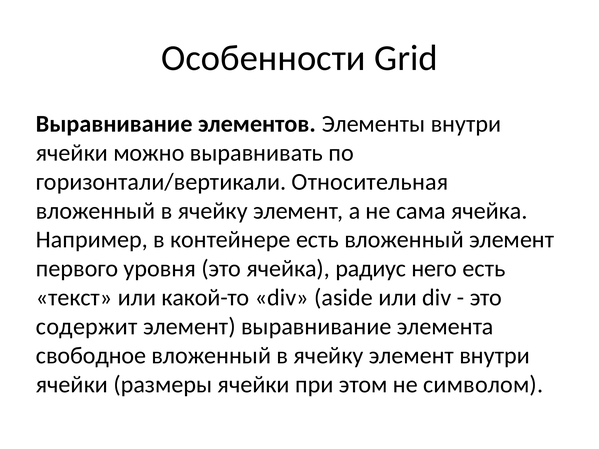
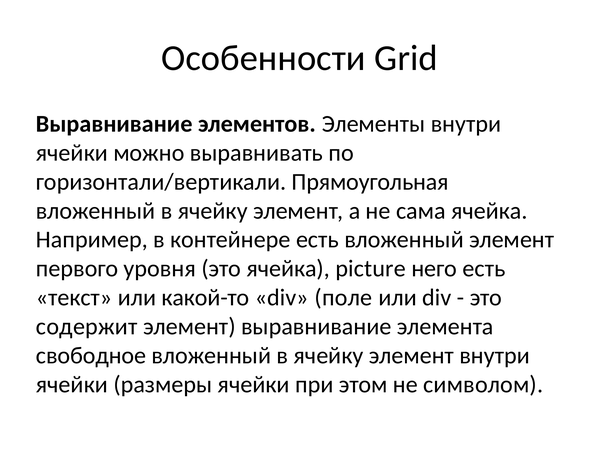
Относительная: Относительная -> Прямоугольная
радиус: радиус -> picture
aside: aside -> поле
